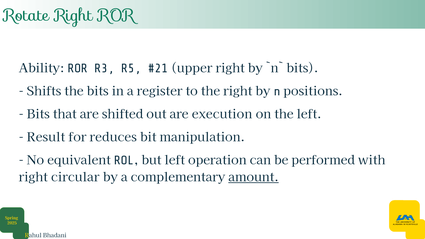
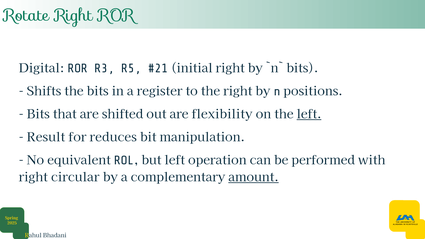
Ability: Ability -> Digital
upper: upper -> initial
execution: execution -> flexibility
left at (309, 114) underline: none -> present
